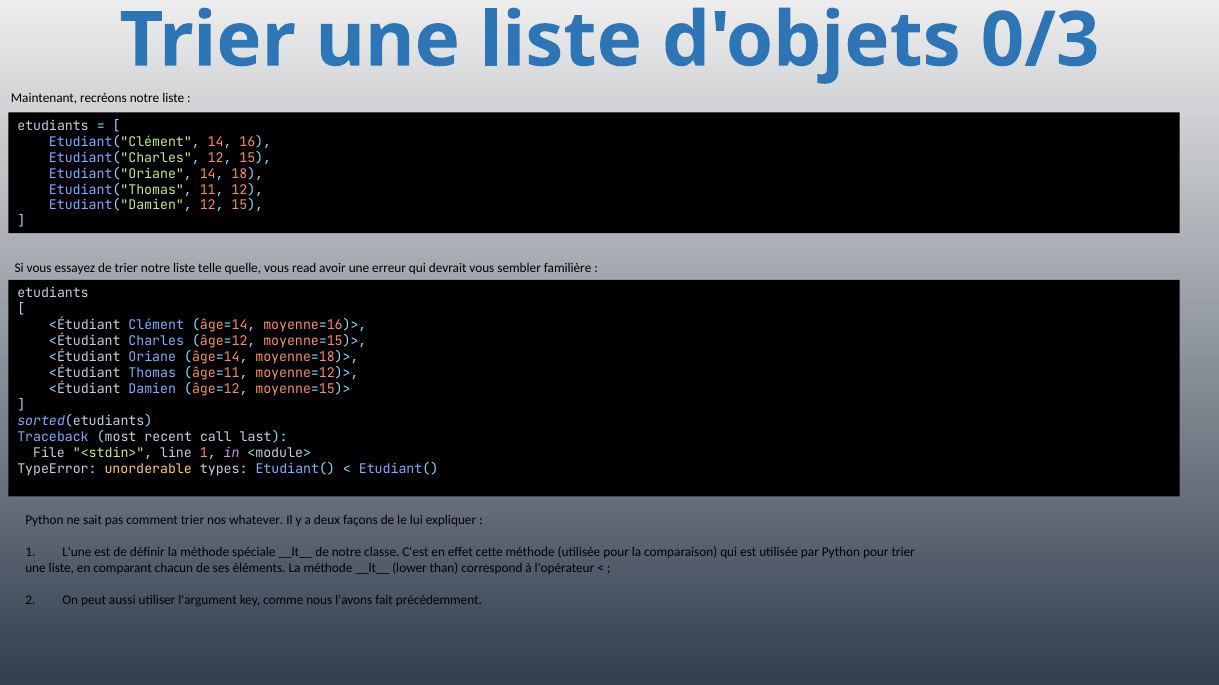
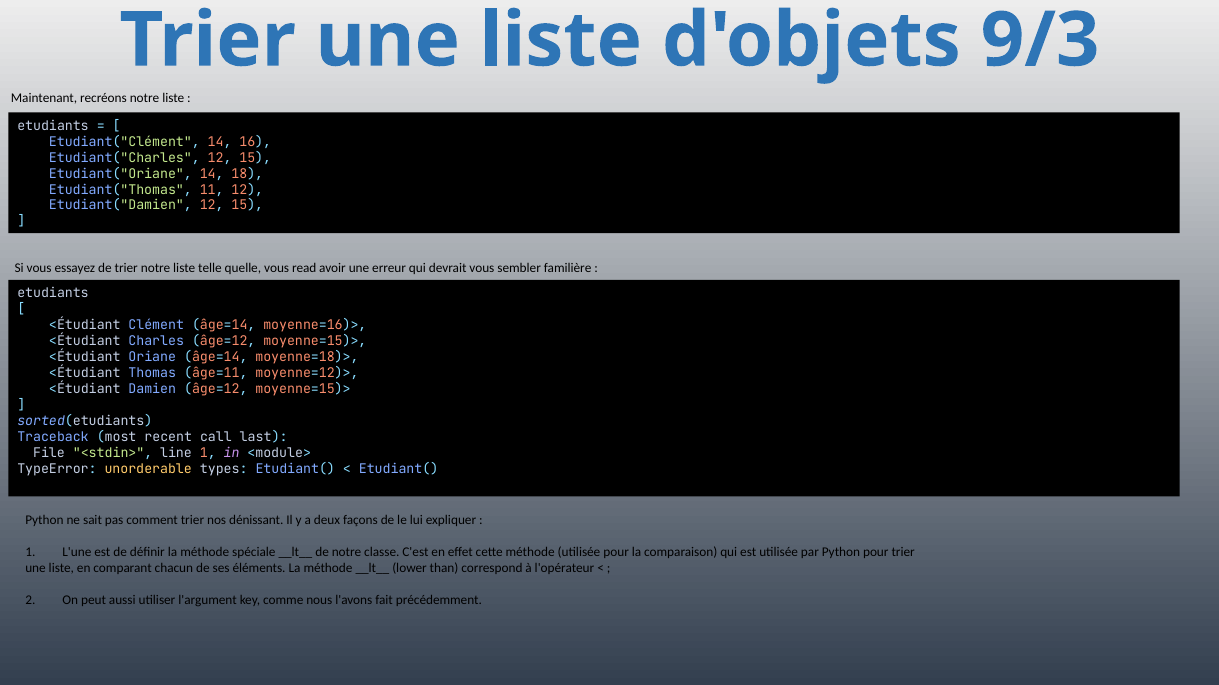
0/3: 0/3 -> 9/3
whatever: whatever -> dénissant
